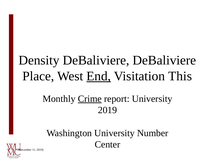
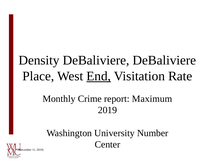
This: This -> Rate
Crime underline: present -> none
report University: University -> Maximum
